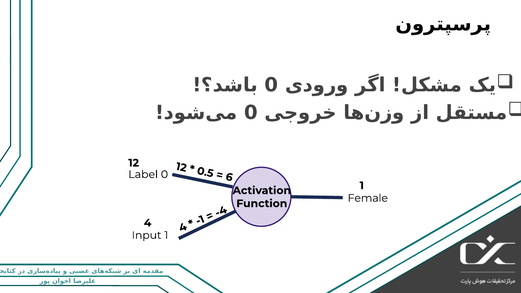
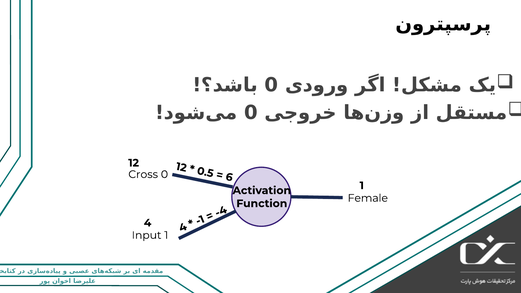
Label: Label -> Cross
